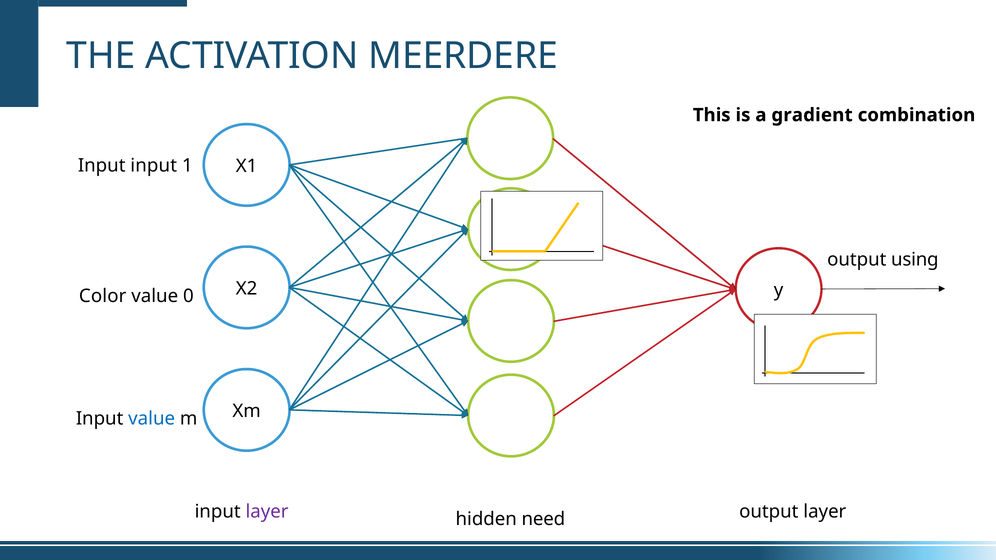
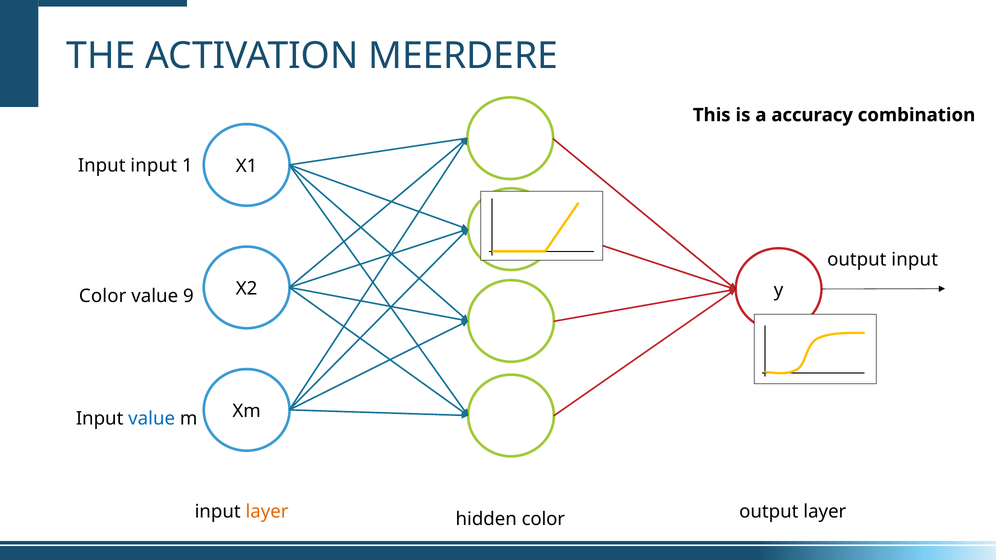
gradient: gradient -> accuracy
output using: using -> input
0: 0 -> 9
layer at (267, 512) colour: purple -> orange
hidden need: need -> color
